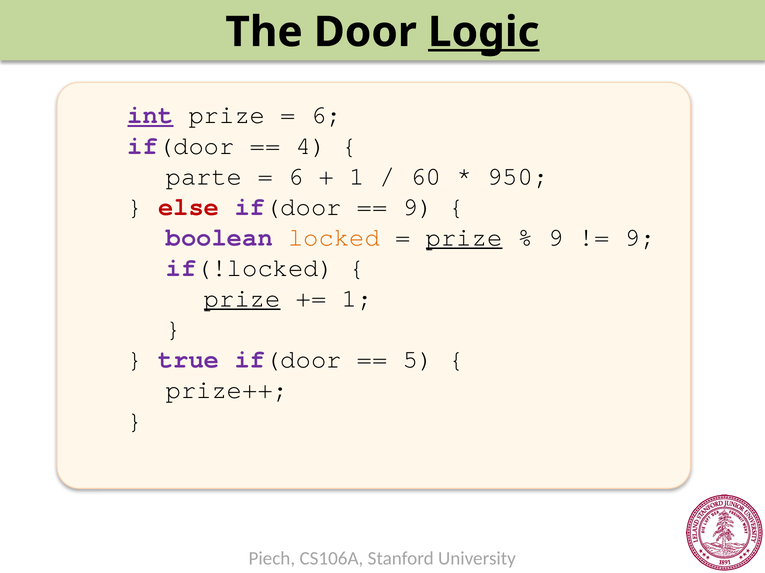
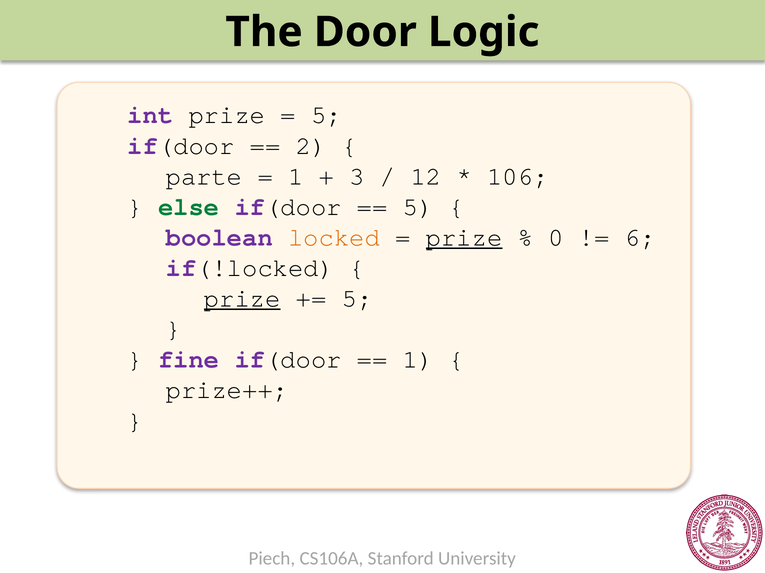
Logic underline: present -> none
int underline: present -> none
6 at (326, 115): 6 -> 5
4: 4 -> 2
6 at (296, 176): 6 -> 1
1 at (357, 176): 1 -> 3
60: 60 -> 12
950: 950 -> 106
else colour: red -> green
9 at (418, 207): 9 -> 5
9 at (556, 238): 9 -> 0
9 at (640, 238): 9 -> 6
1 at (357, 299): 1 -> 5
true: true -> fine
5 at (418, 360): 5 -> 1
